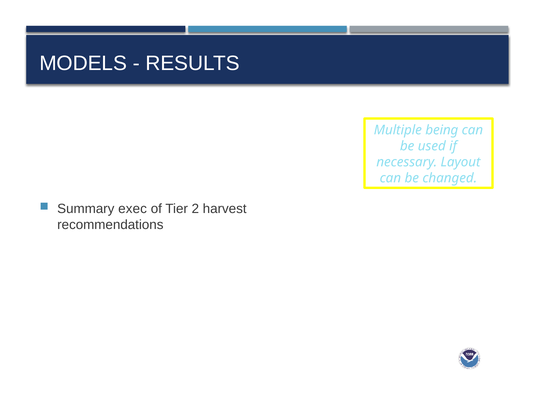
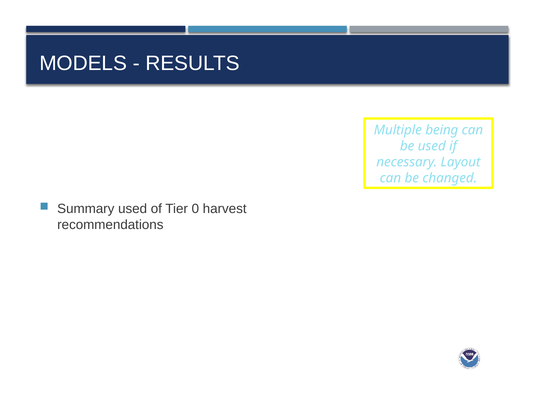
Summary exec: exec -> used
2: 2 -> 0
